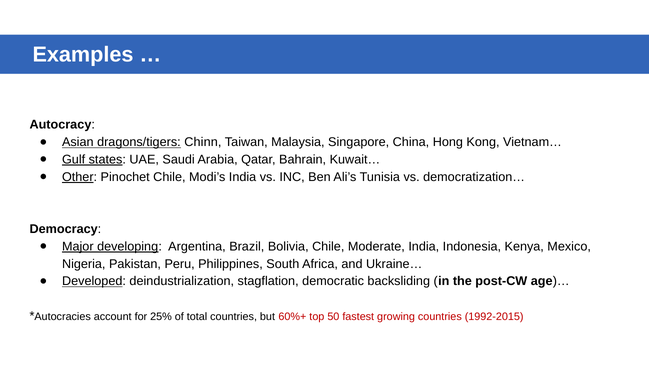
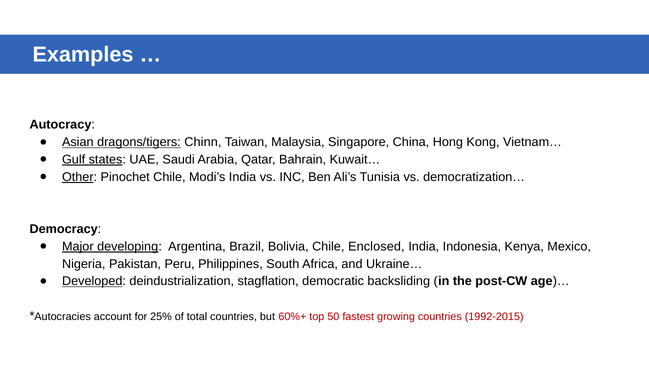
Moderate: Moderate -> Enclosed
